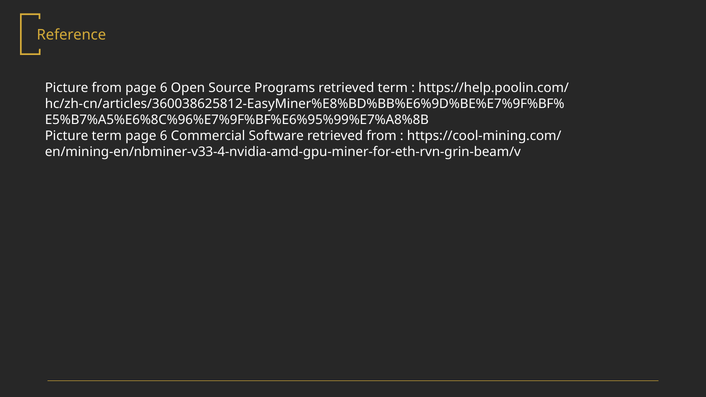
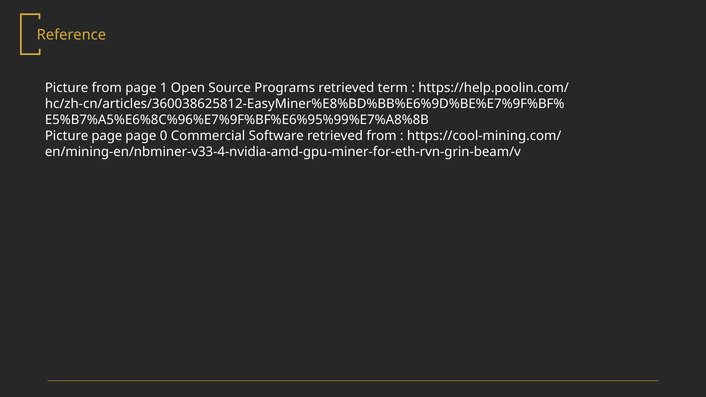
from page 6: 6 -> 1
Picture term: term -> page
6 at (164, 136): 6 -> 0
